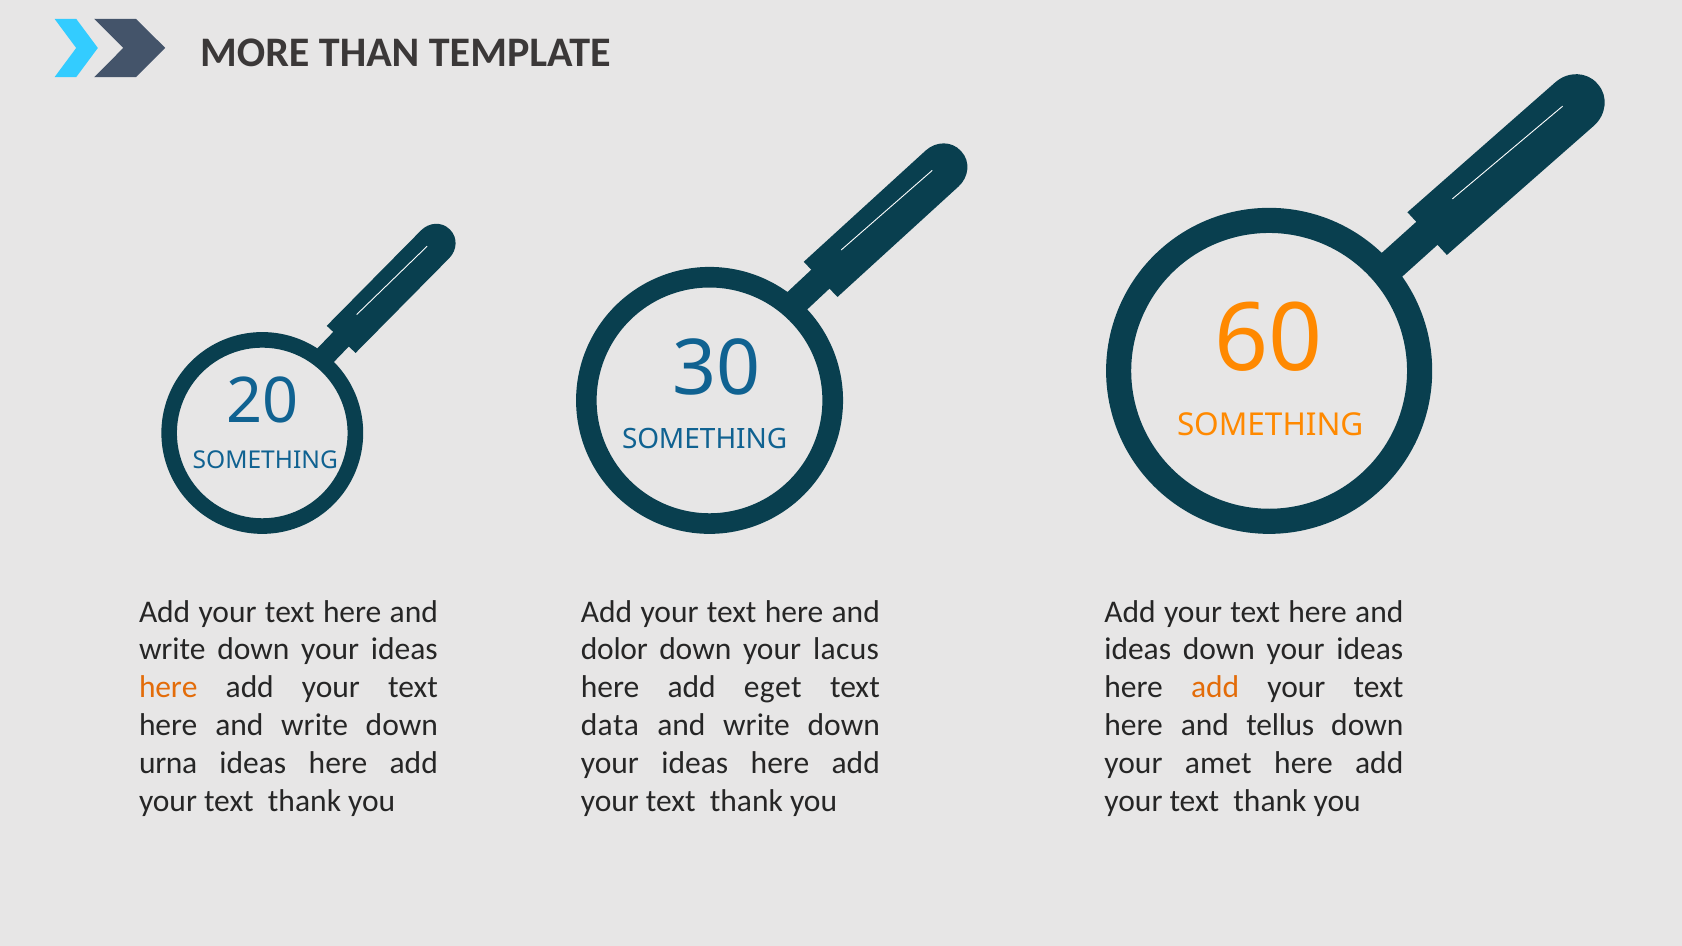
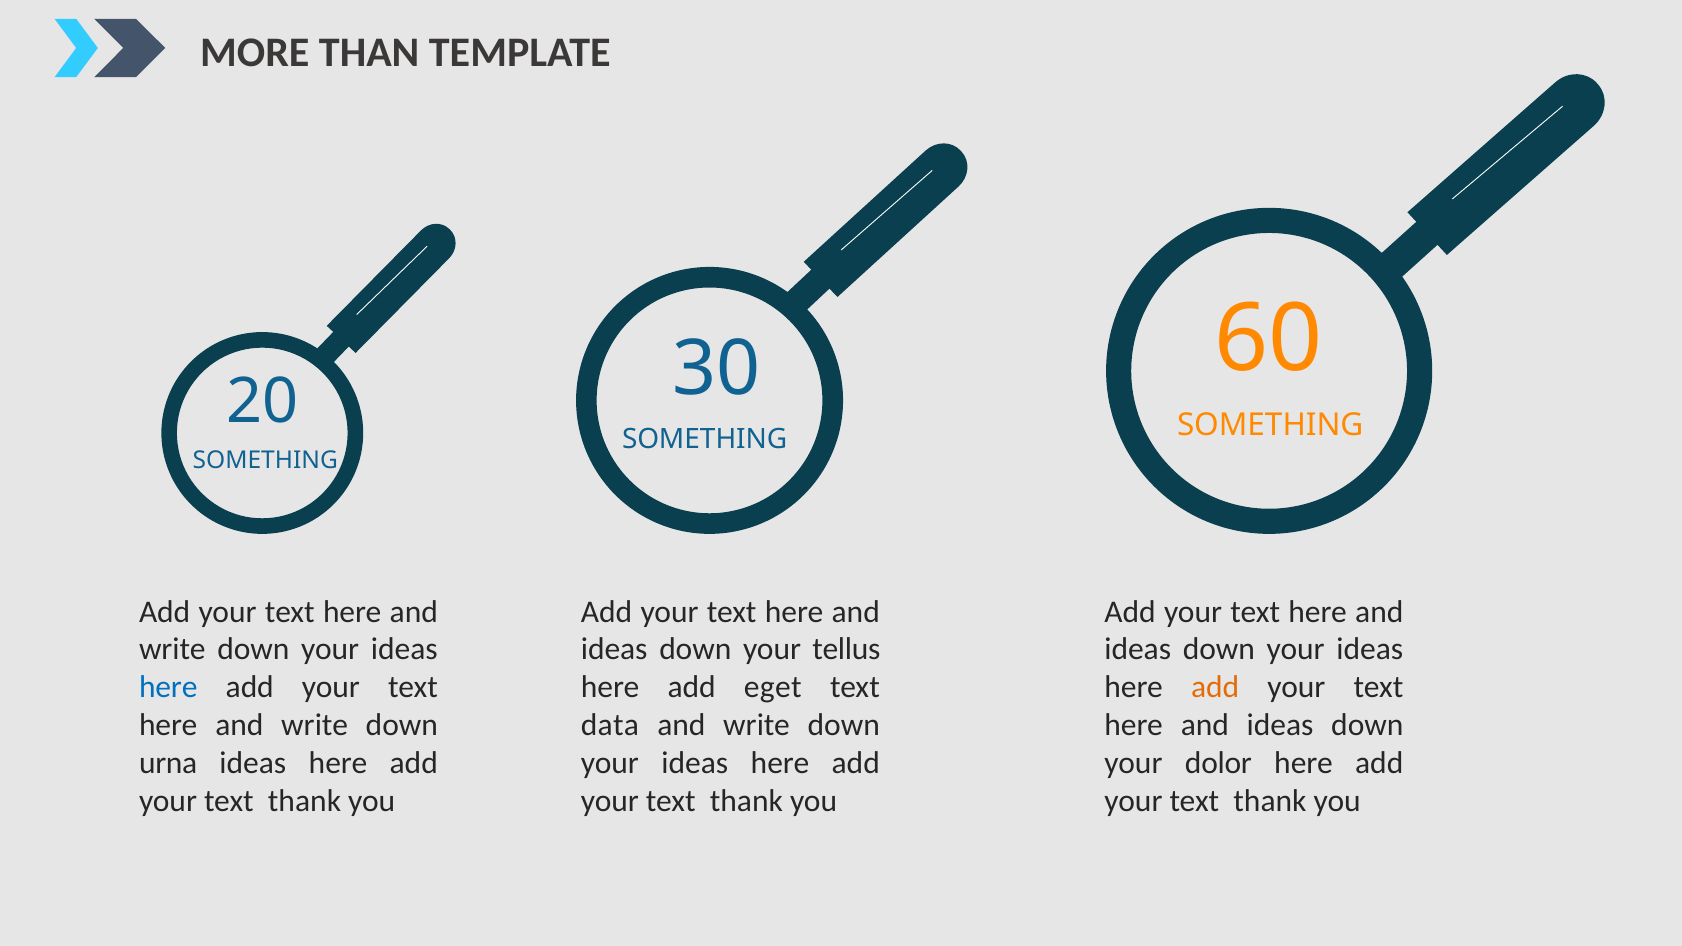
dolor at (614, 650): dolor -> ideas
lacus: lacus -> tellus
here at (168, 687) colour: orange -> blue
tellus at (1280, 725): tellus -> ideas
amet: amet -> dolor
